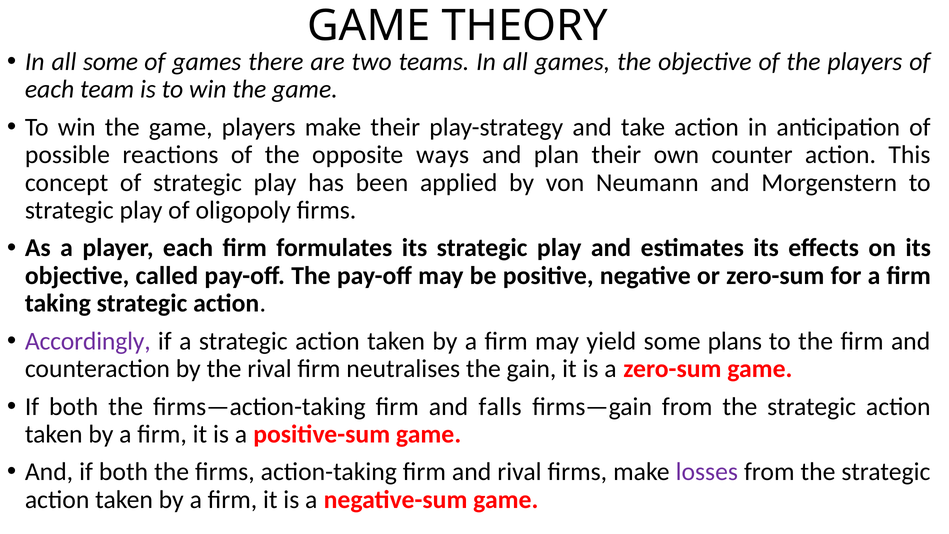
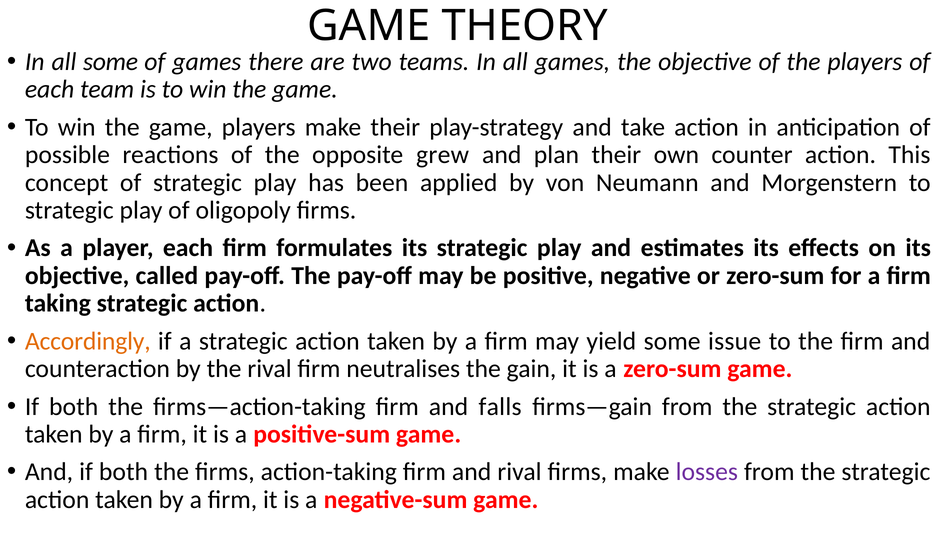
ways: ways -> grew
Accordingly colour: purple -> orange
plans: plans -> issue
